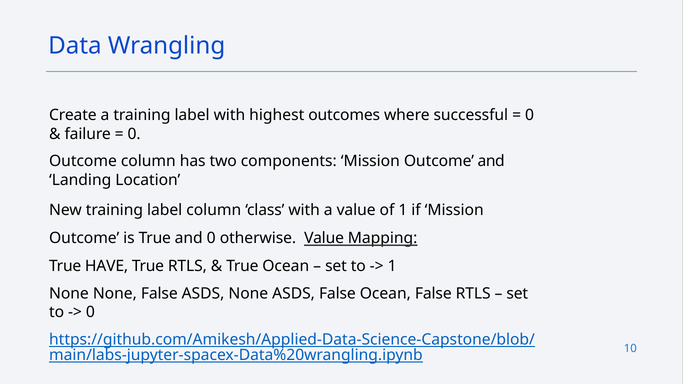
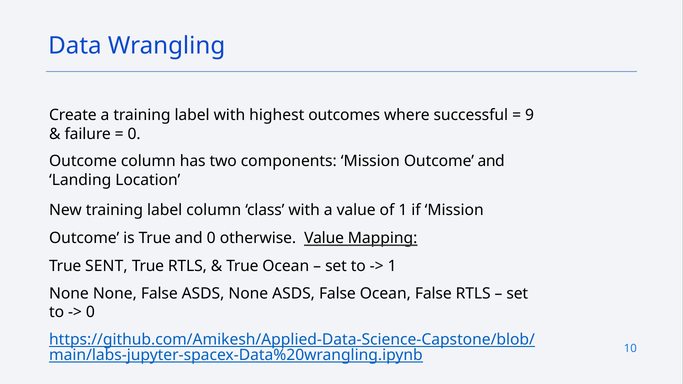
0 at (530, 115): 0 -> 9
HAVE: HAVE -> SENT
